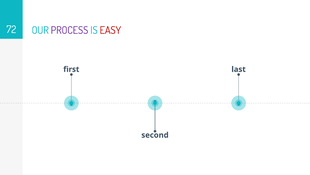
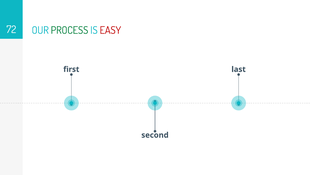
PROCESS colour: purple -> green
